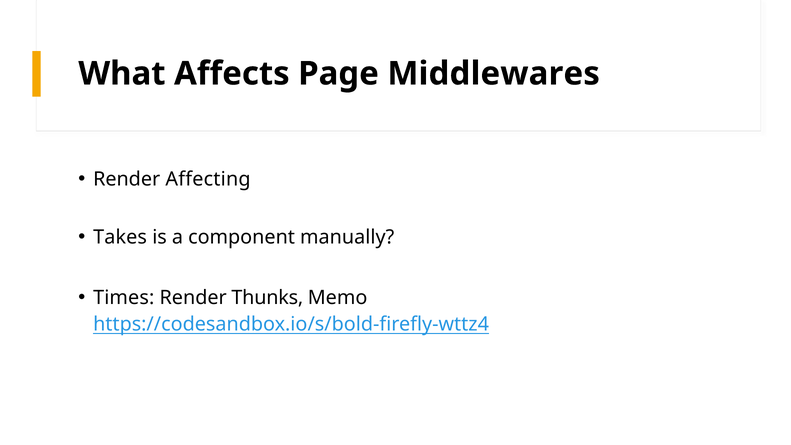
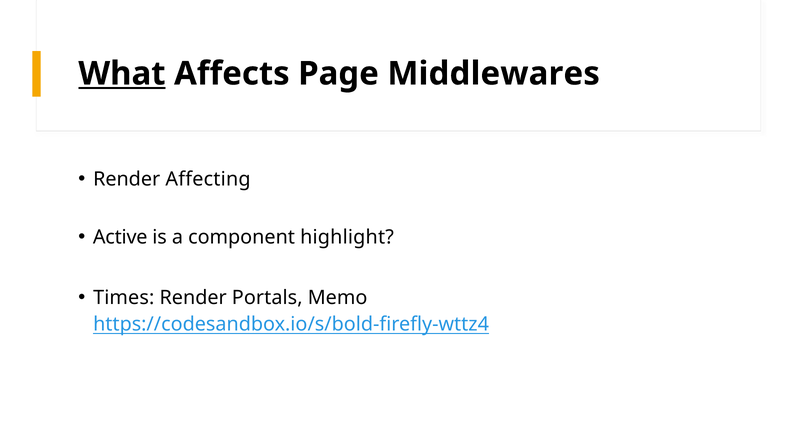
What underline: none -> present
Takes: Takes -> Active
manually: manually -> highlight
Thunks: Thunks -> Portals
